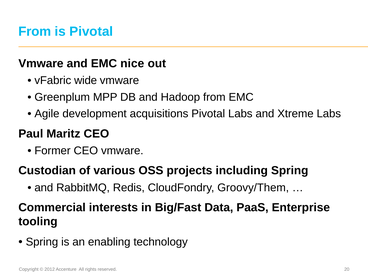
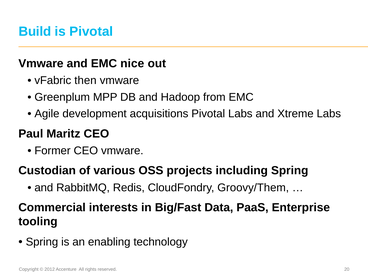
From at (35, 31): From -> Build
wide: wide -> then
